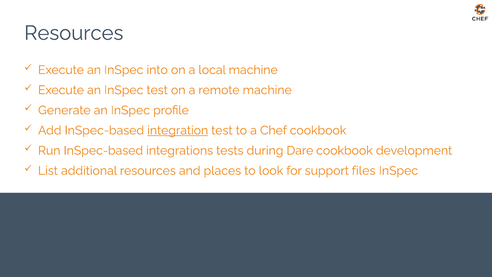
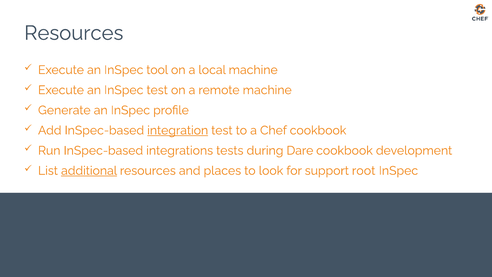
into: into -> tool
additional underline: none -> present
files: files -> root
